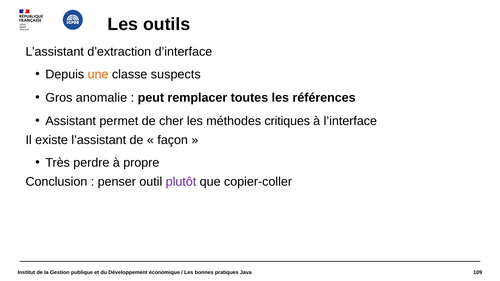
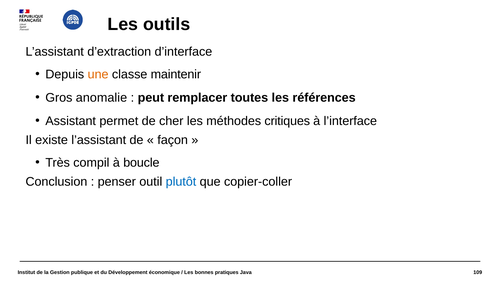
suspects: suspects -> maintenir
perdre: perdre -> compil
propre: propre -> boucle
plutôt colour: purple -> blue
